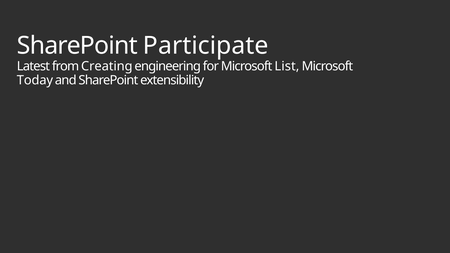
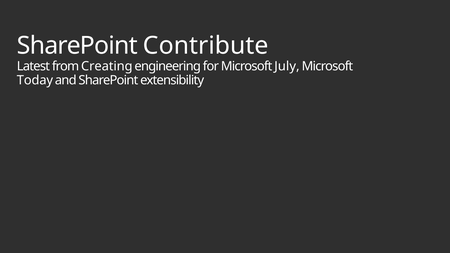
Participate: Participate -> Contribute
List: List -> July
